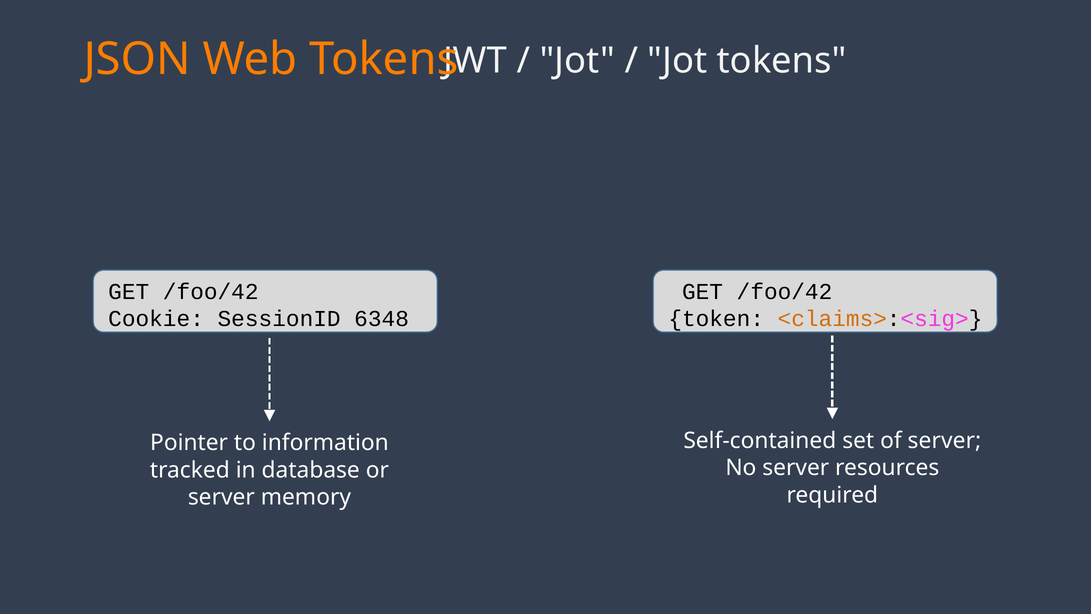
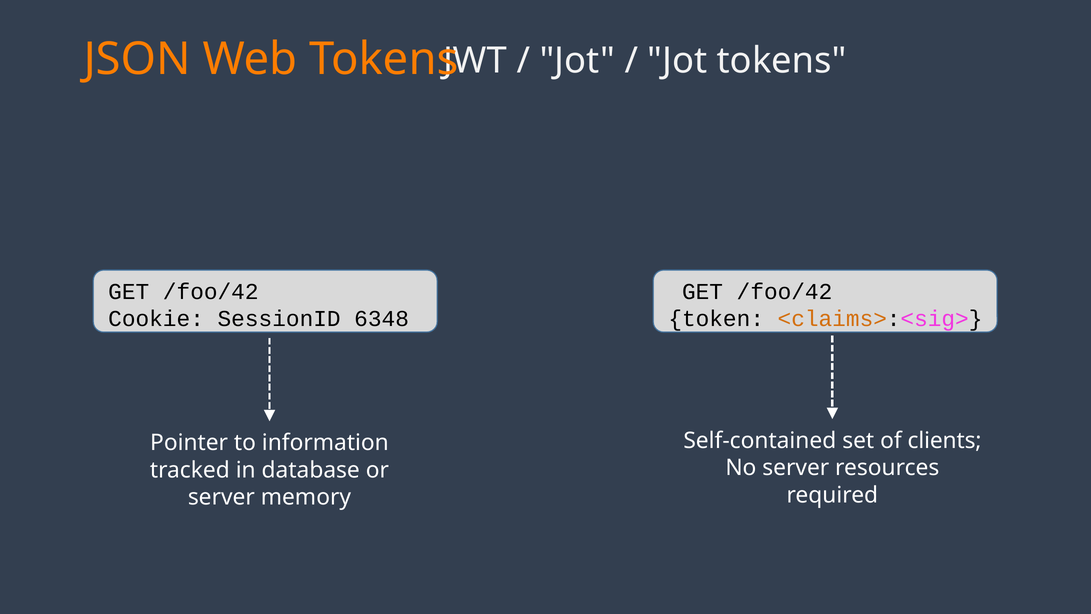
of server: server -> clients
